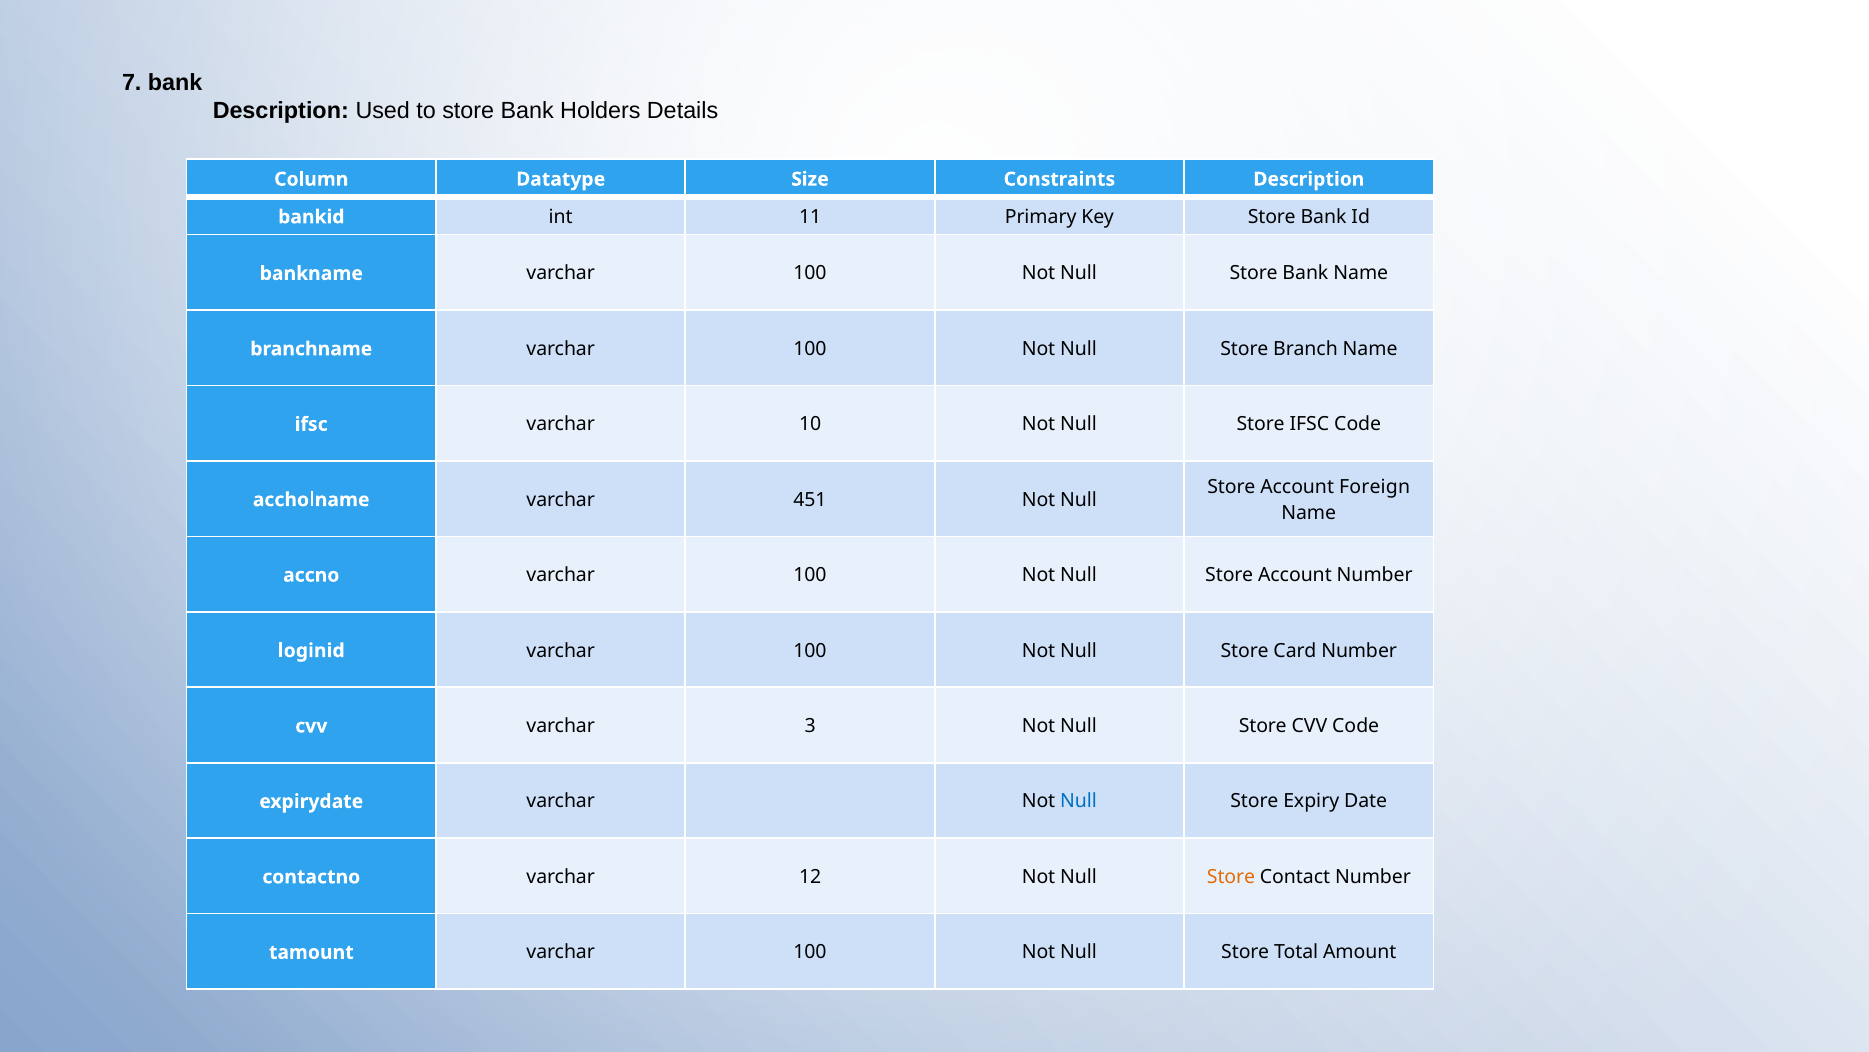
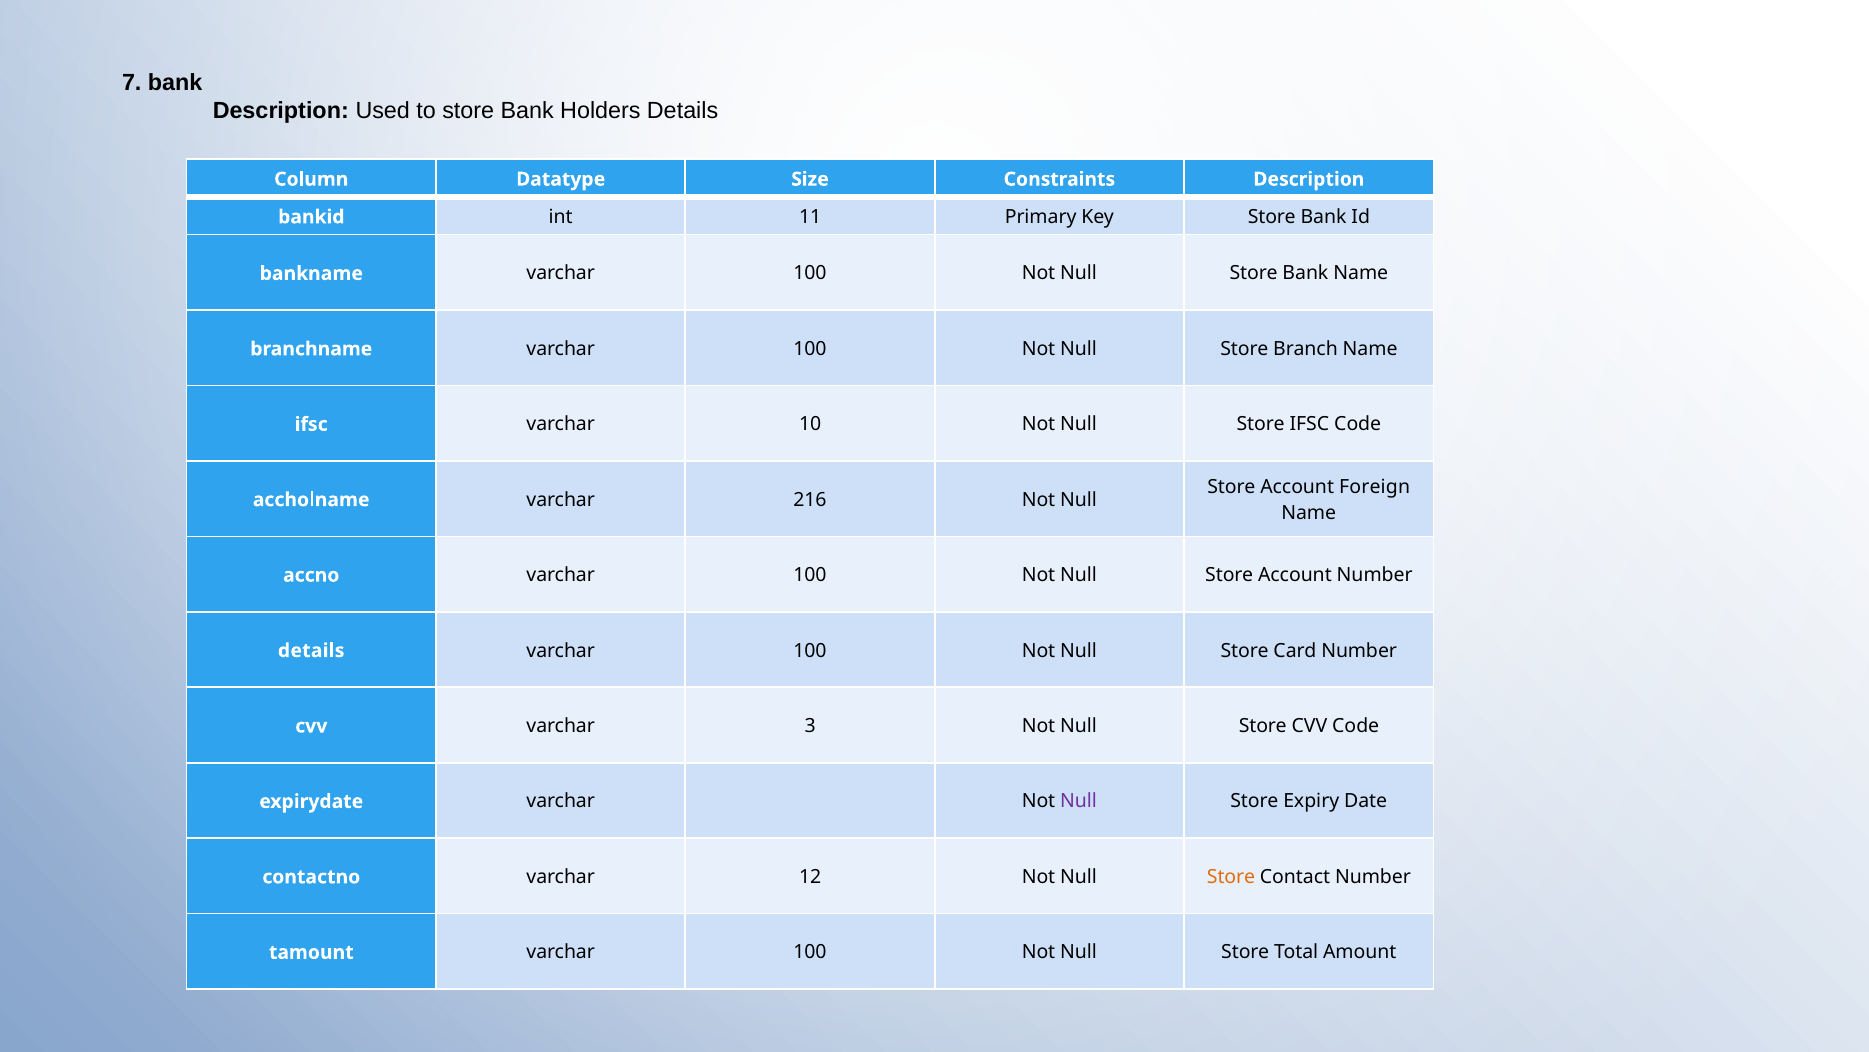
451: 451 -> 216
loginid at (311, 650): loginid -> details
Null at (1079, 801) colour: blue -> purple
